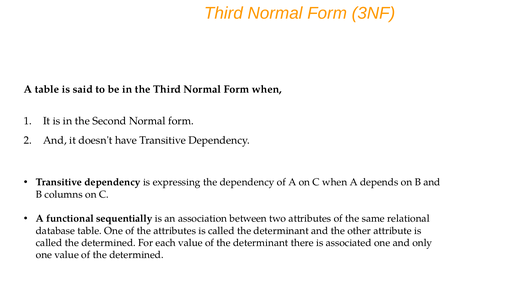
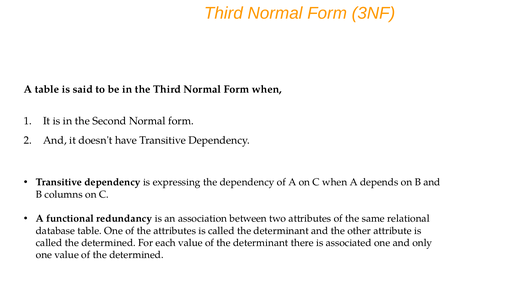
sequentially: sequentially -> redundancy
